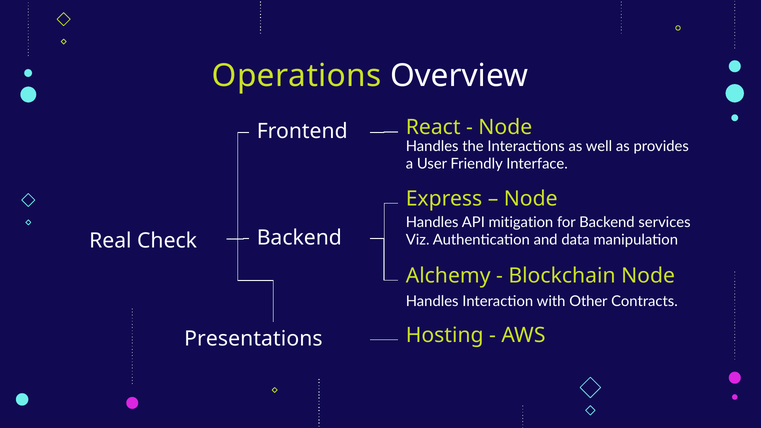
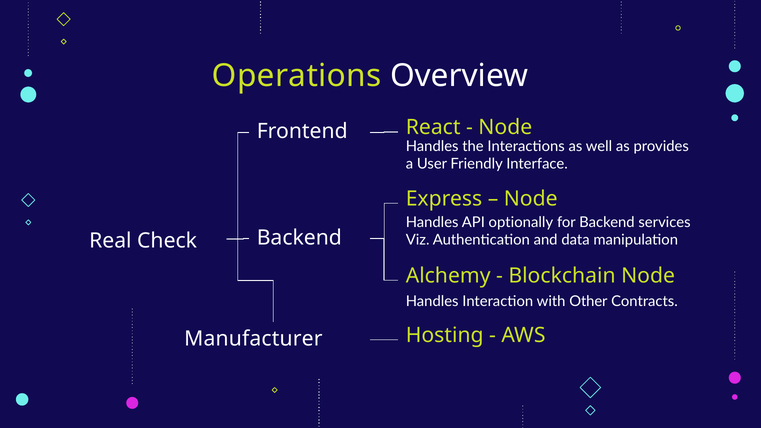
mitigation: mitigation -> optionally
Presentations: Presentations -> Manufacturer
